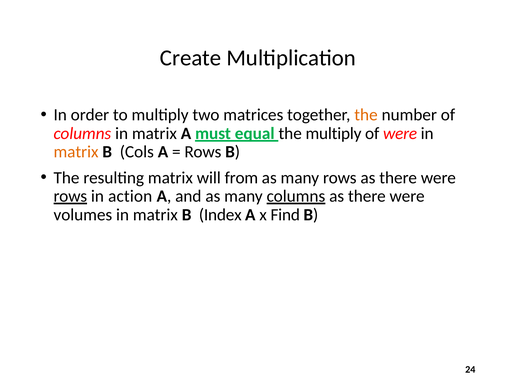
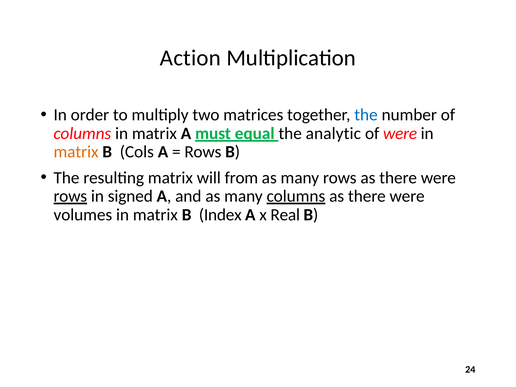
Create: Create -> Action
the at (366, 115) colour: orange -> blue
the multiply: multiply -> analytic
action: action -> signed
Find: Find -> Real
